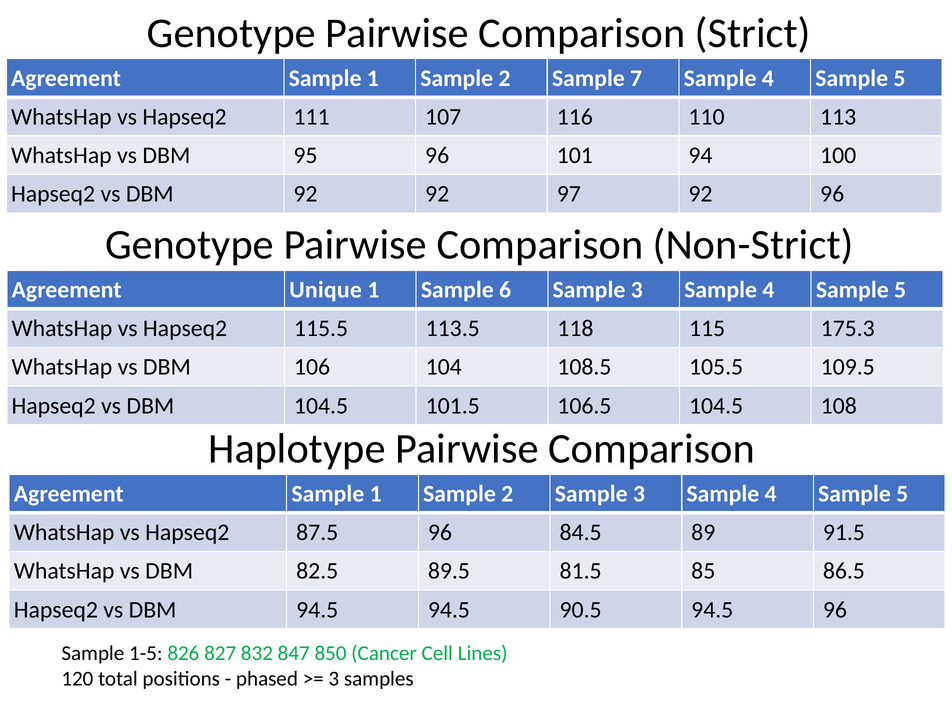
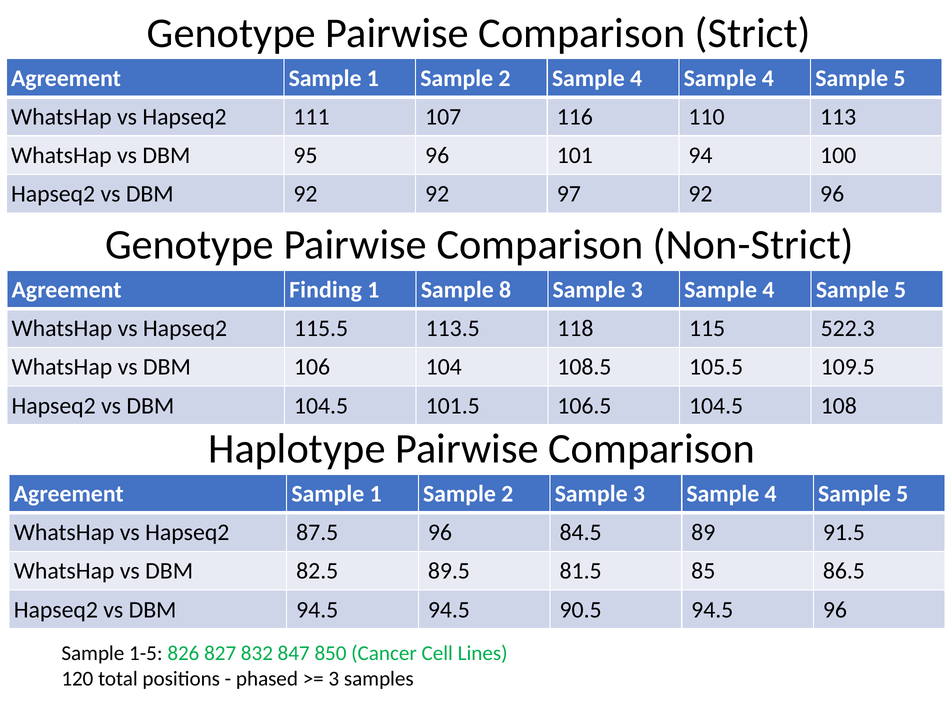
2 Sample 7: 7 -> 4
Unique: Unique -> Finding
6: 6 -> 8
175.3: 175.3 -> 522.3
